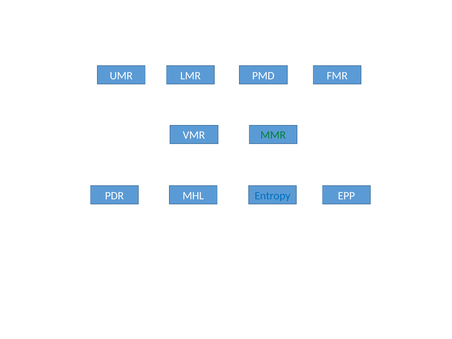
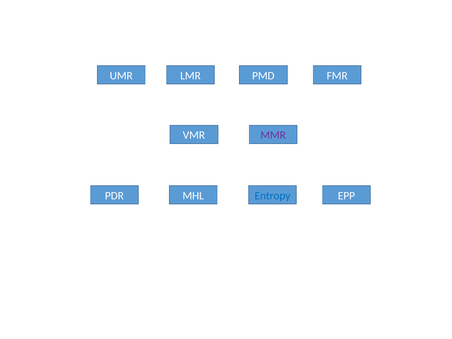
MMR colour: green -> purple
